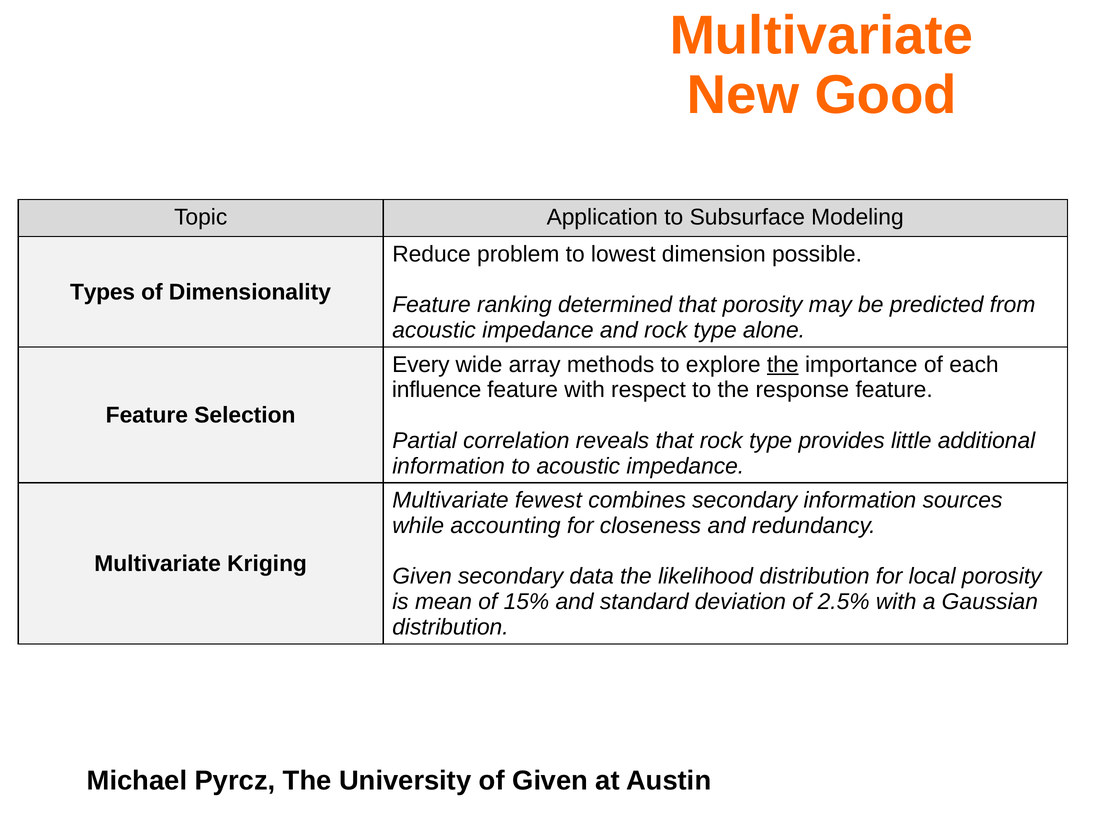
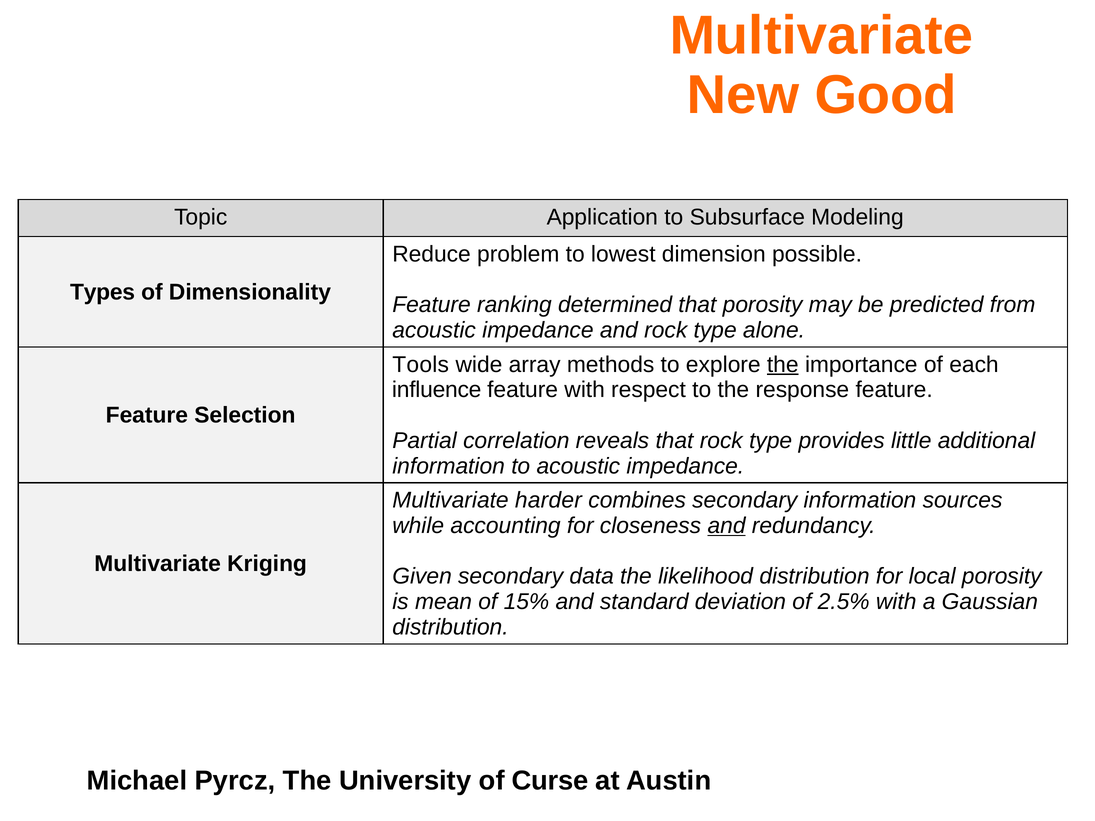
Every: Every -> Tools
fewest: fewest -> harder
and at (727, 526) underline: none -> present
of Given: Given -> Curse
